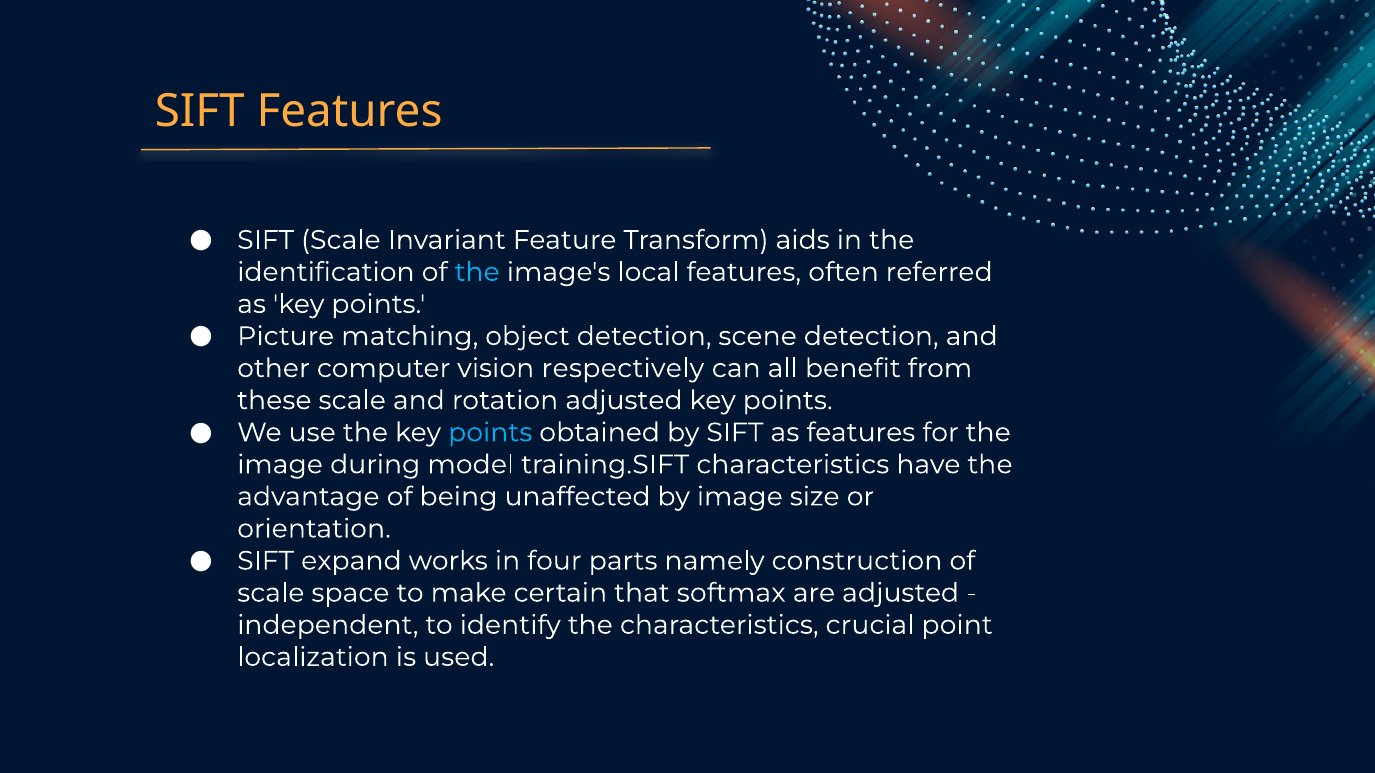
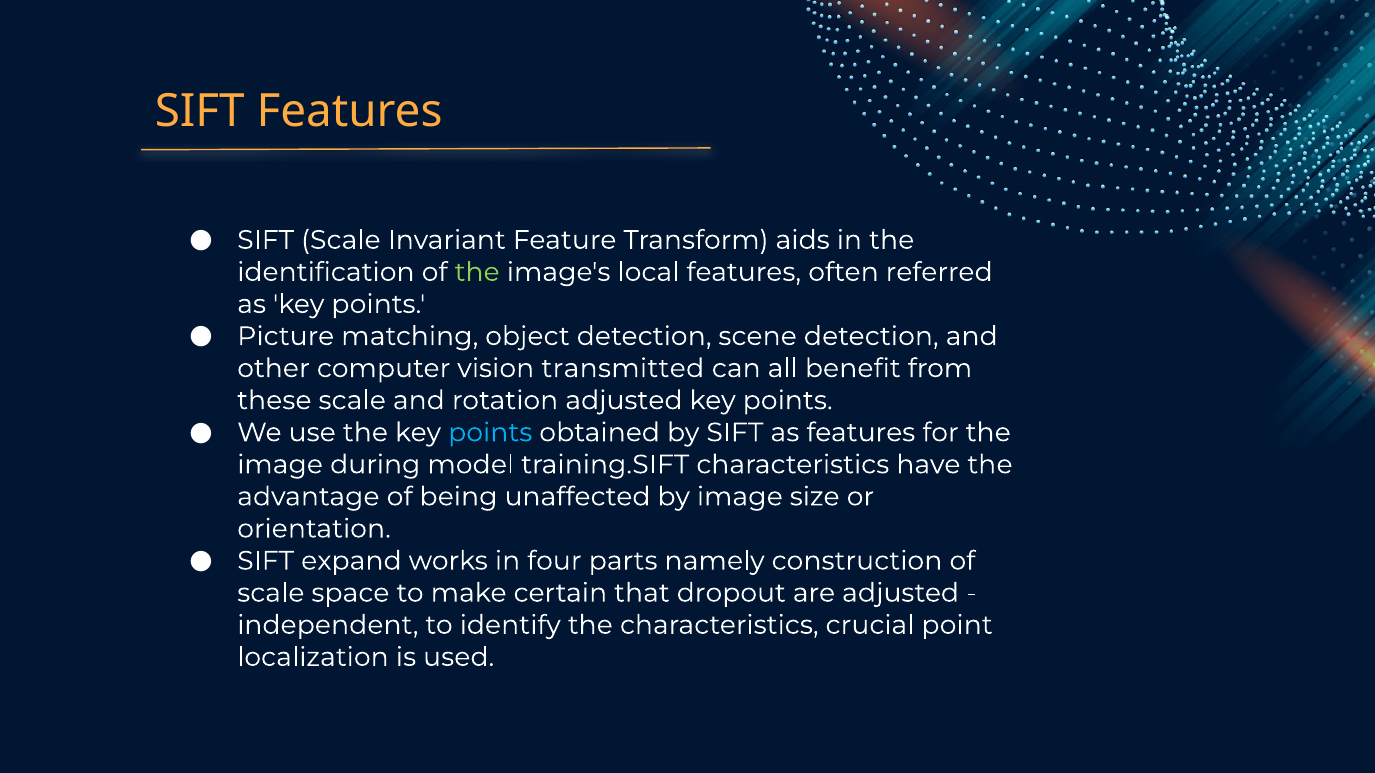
the at (477, 272) colour: light blue -> light green
respectively: respectively -> transmitted
softmax: softmax -> dropout
